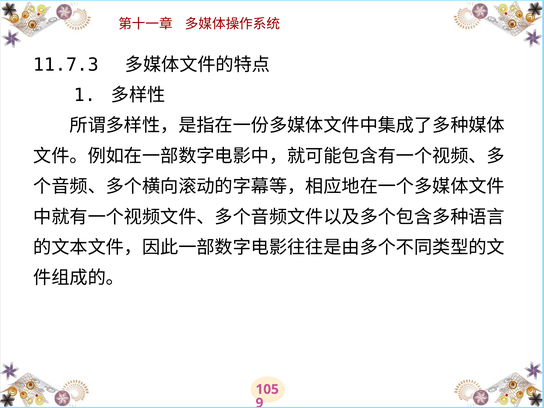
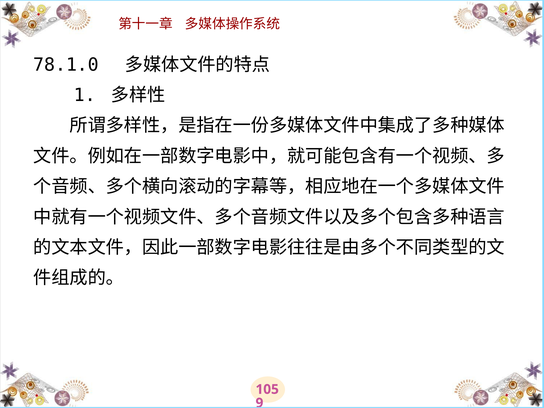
11.7.3: 11.7.3 -> 78.1.0
